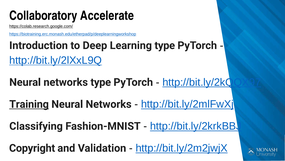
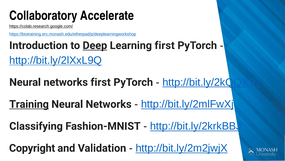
Deep underline: none -> present
Learning type: type -> first
networks type: type -> first
